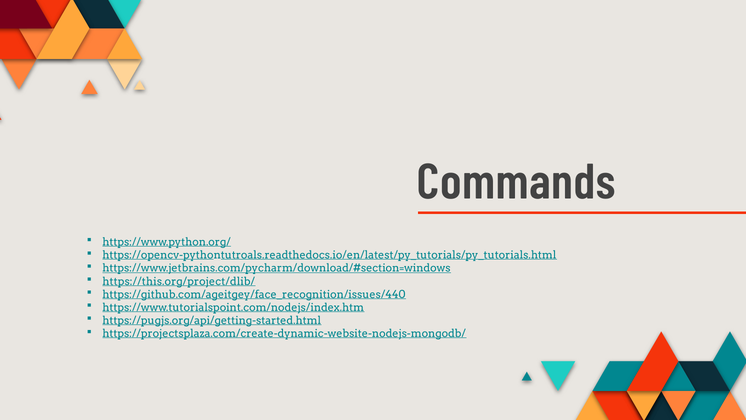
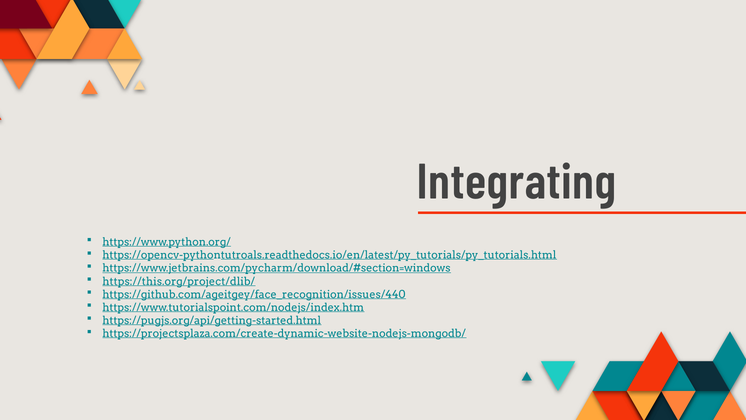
Commands: Commands -> Integrating
